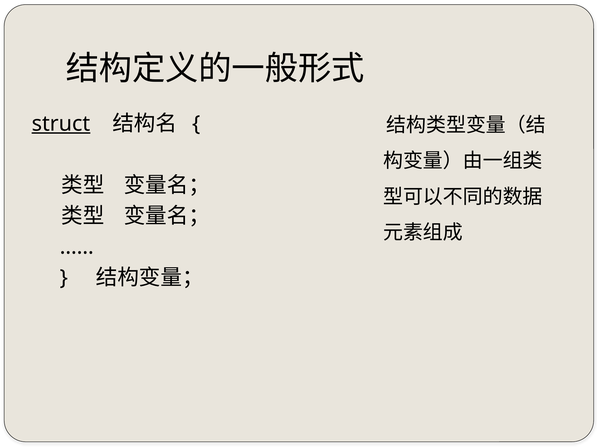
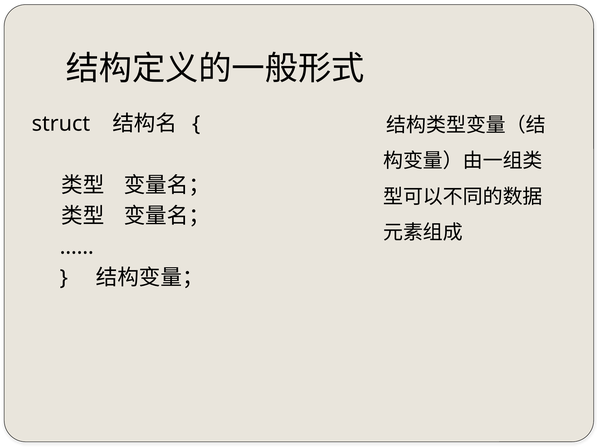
struct underline: present -> none
